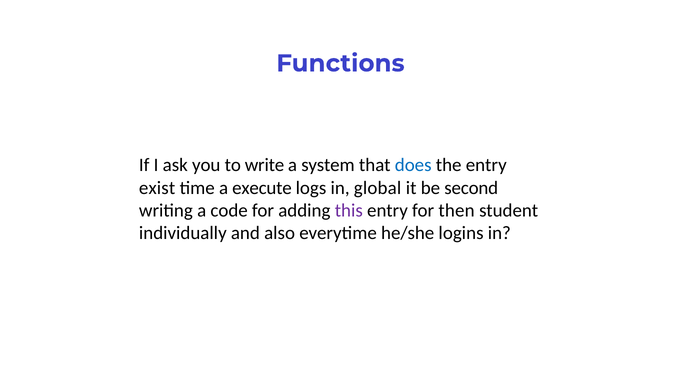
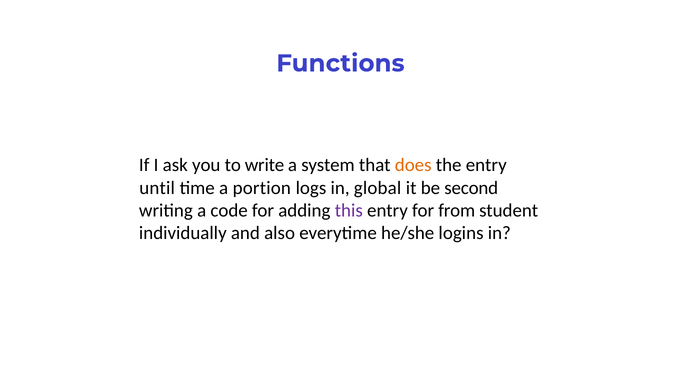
does colour: blue -> orange
exist: exist -> until
execute: execute -> portion
then: then -> from
